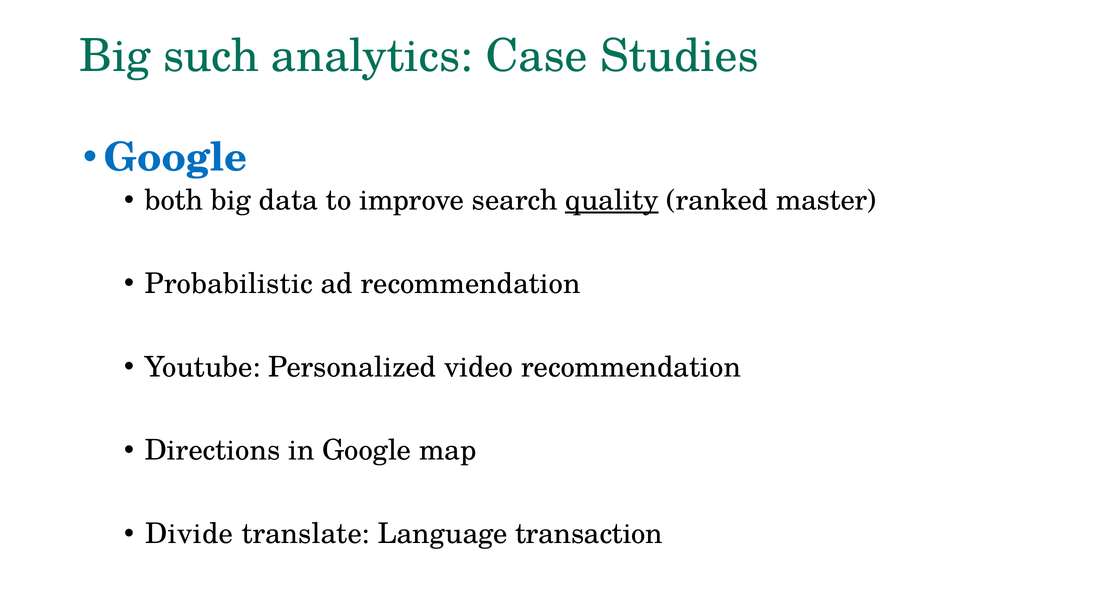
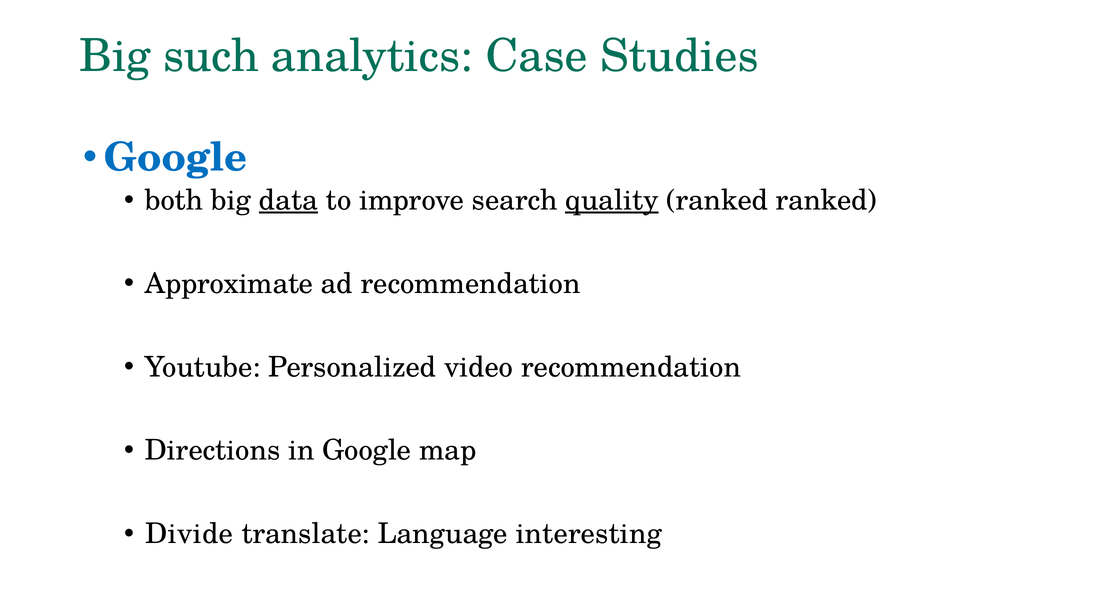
data underline: none -> present
ranked master: master -> ranked
Probabilistic: Probabilistic -> Approximate
transaction: transaction -> interesting
